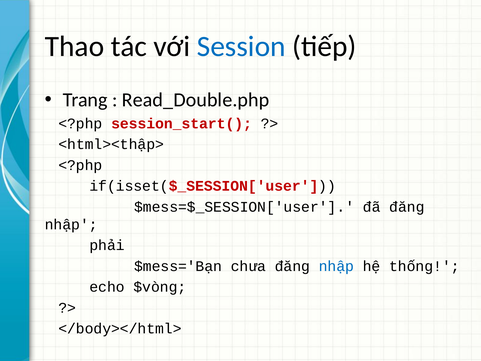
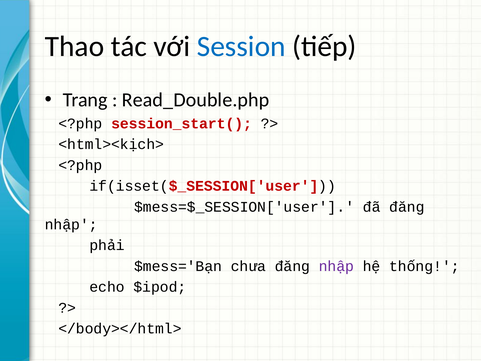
<html><thập>: <html><thập> -> <html><kịch>
nhập at (336, 266) colour: blue -> purple
$vòng: $vòng -> $ipod
